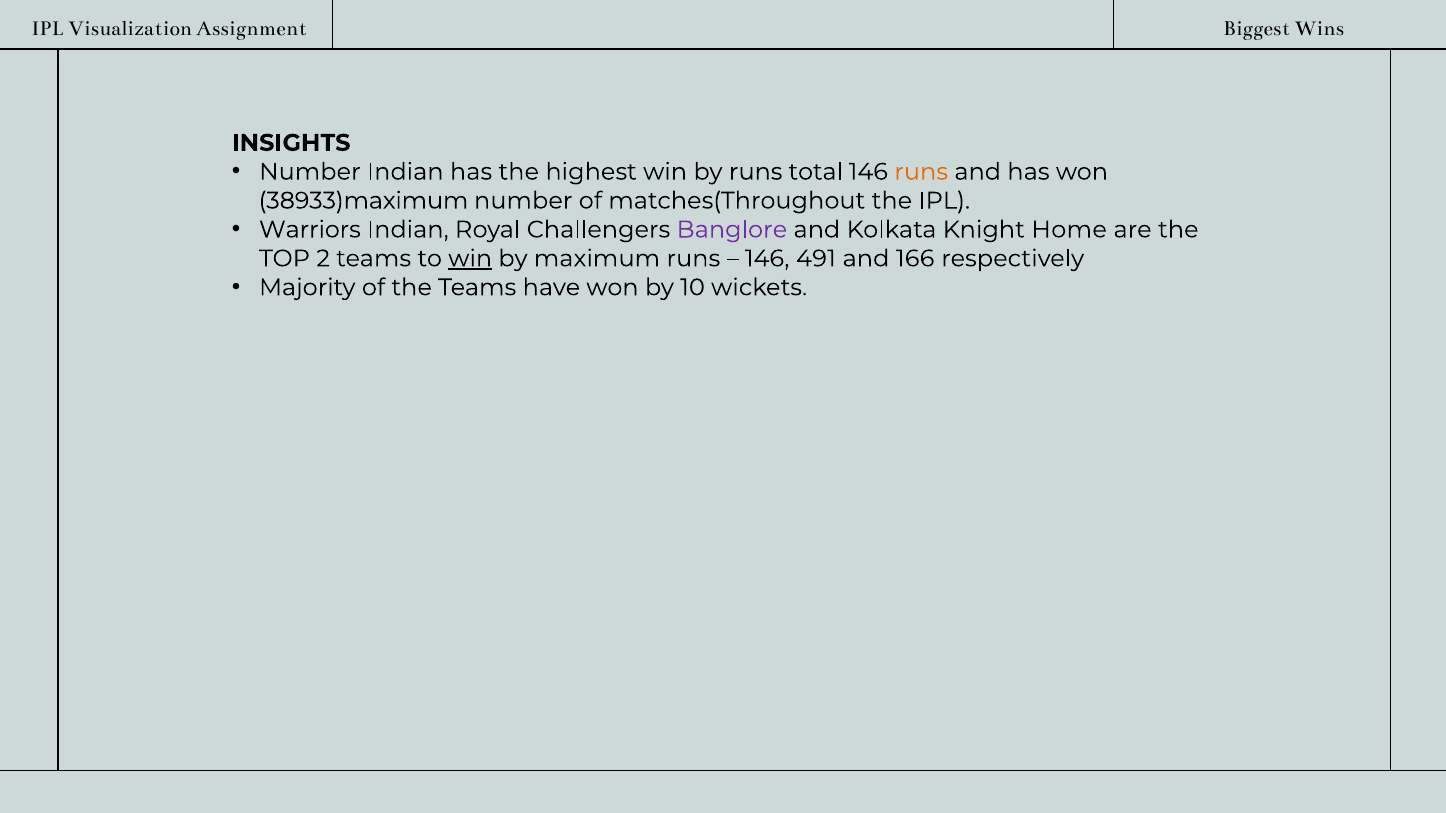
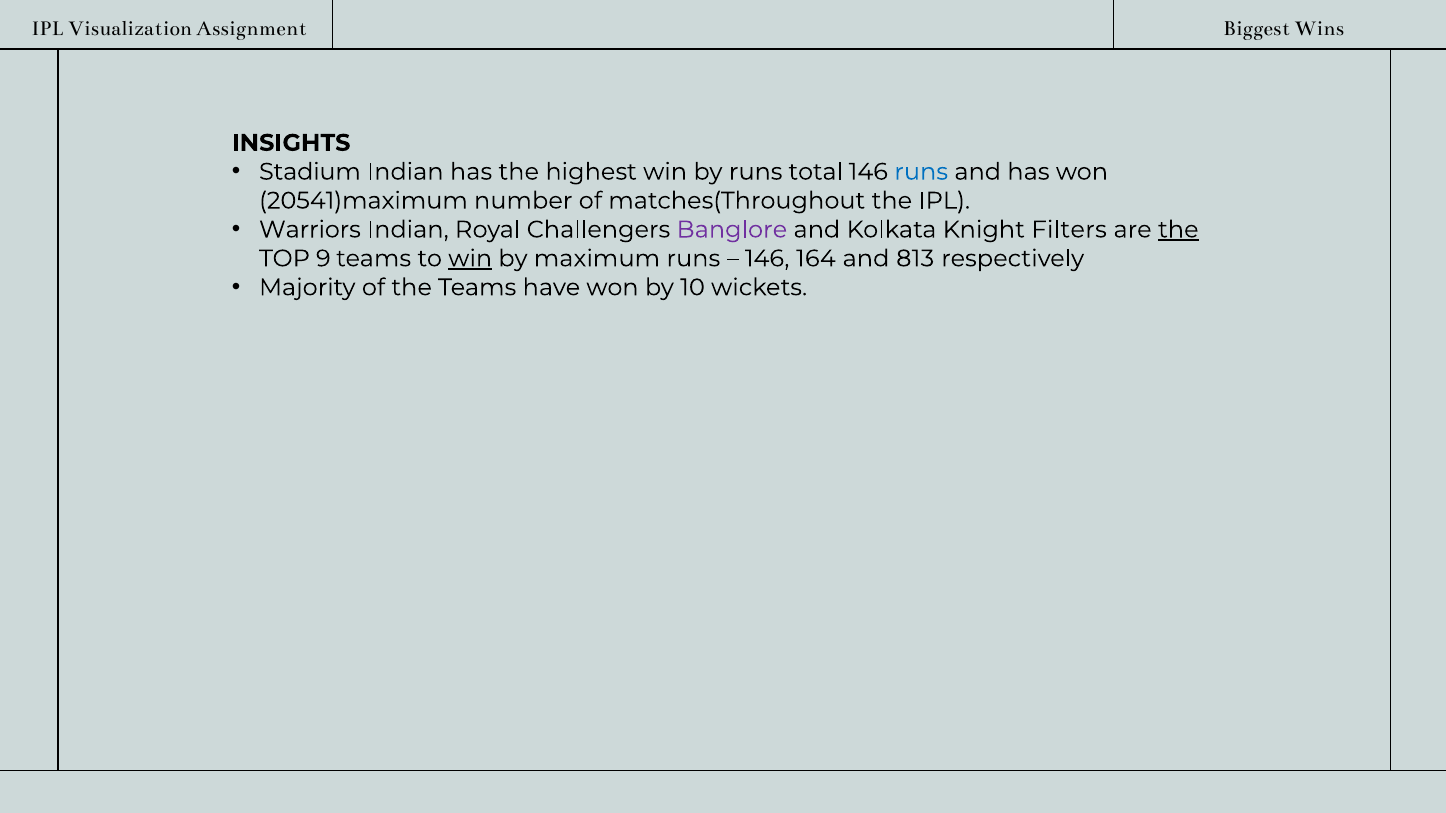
Number at (310, 172): Number -> Stadium
runs at (921, 172) colour: orange -> blue
38933)maximum: 38933)maximum -> 20541)maximum
Home: Home -> Filters
the at (1178, 230) underline: none -> present
2: 2 -> 9
491: 491 -> 164
166: 166 -> 813
